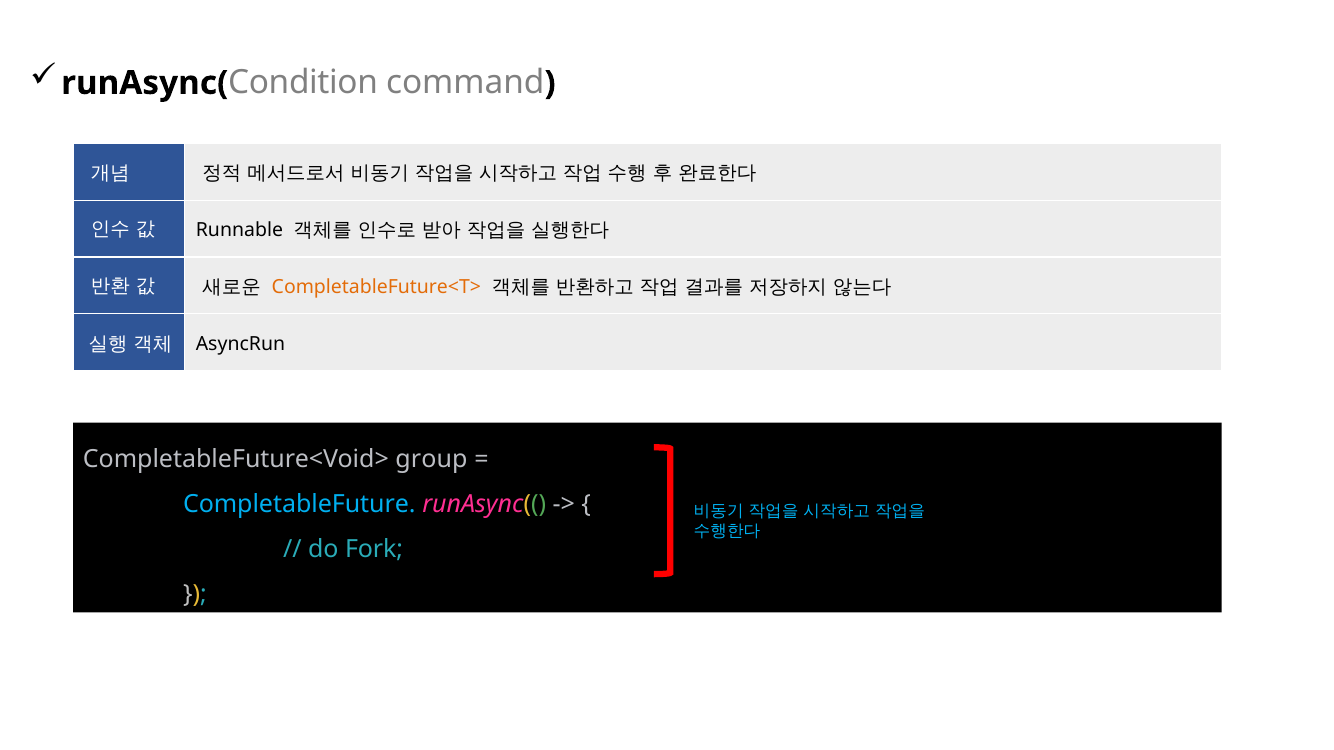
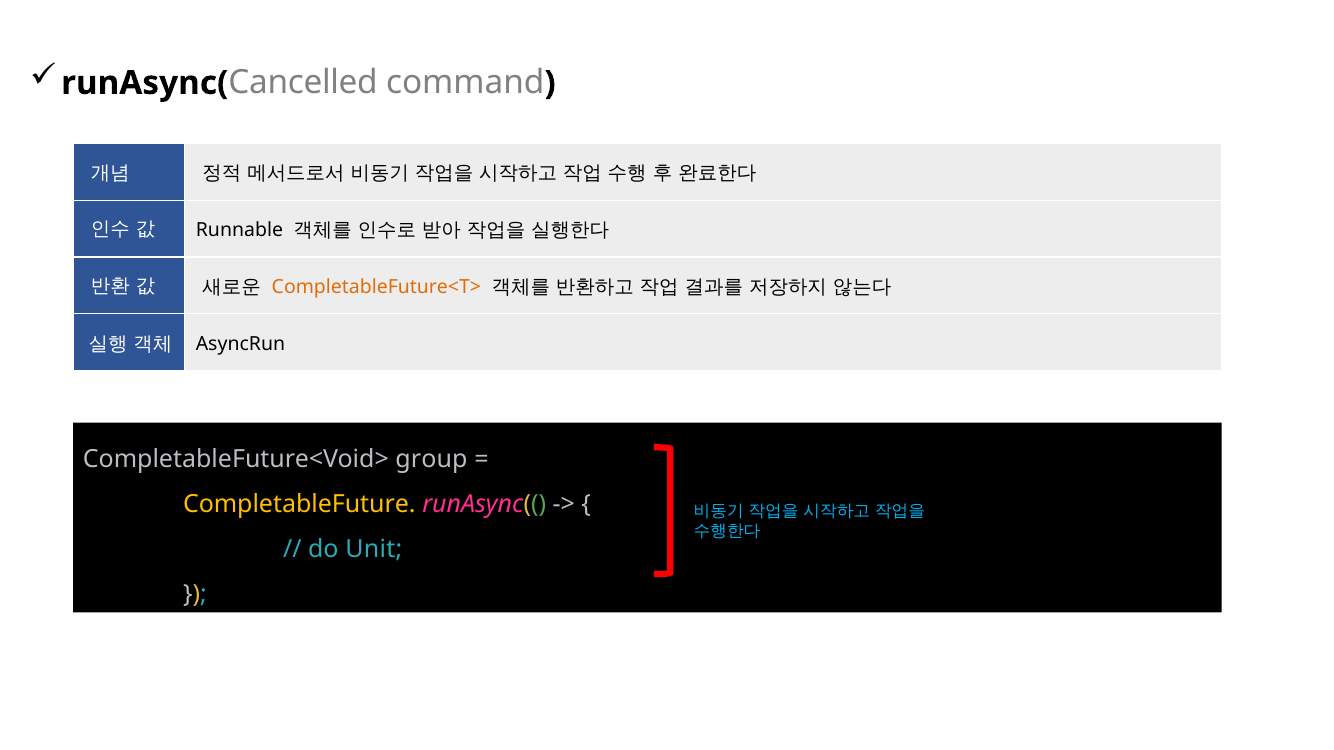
Condition: Condition -> Cancelled
CompletableFuture colour: light blue -> yellow
Fork: Fork -> Unit
